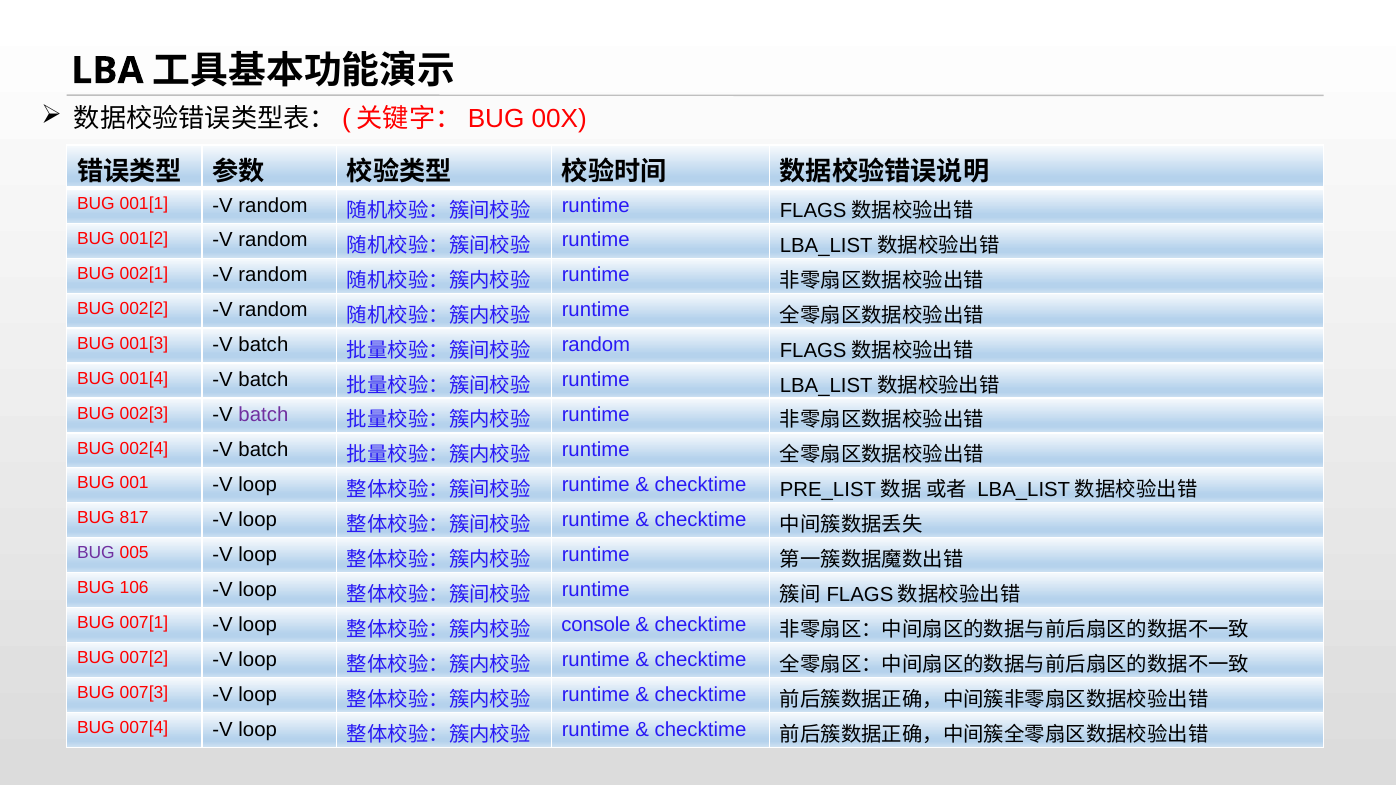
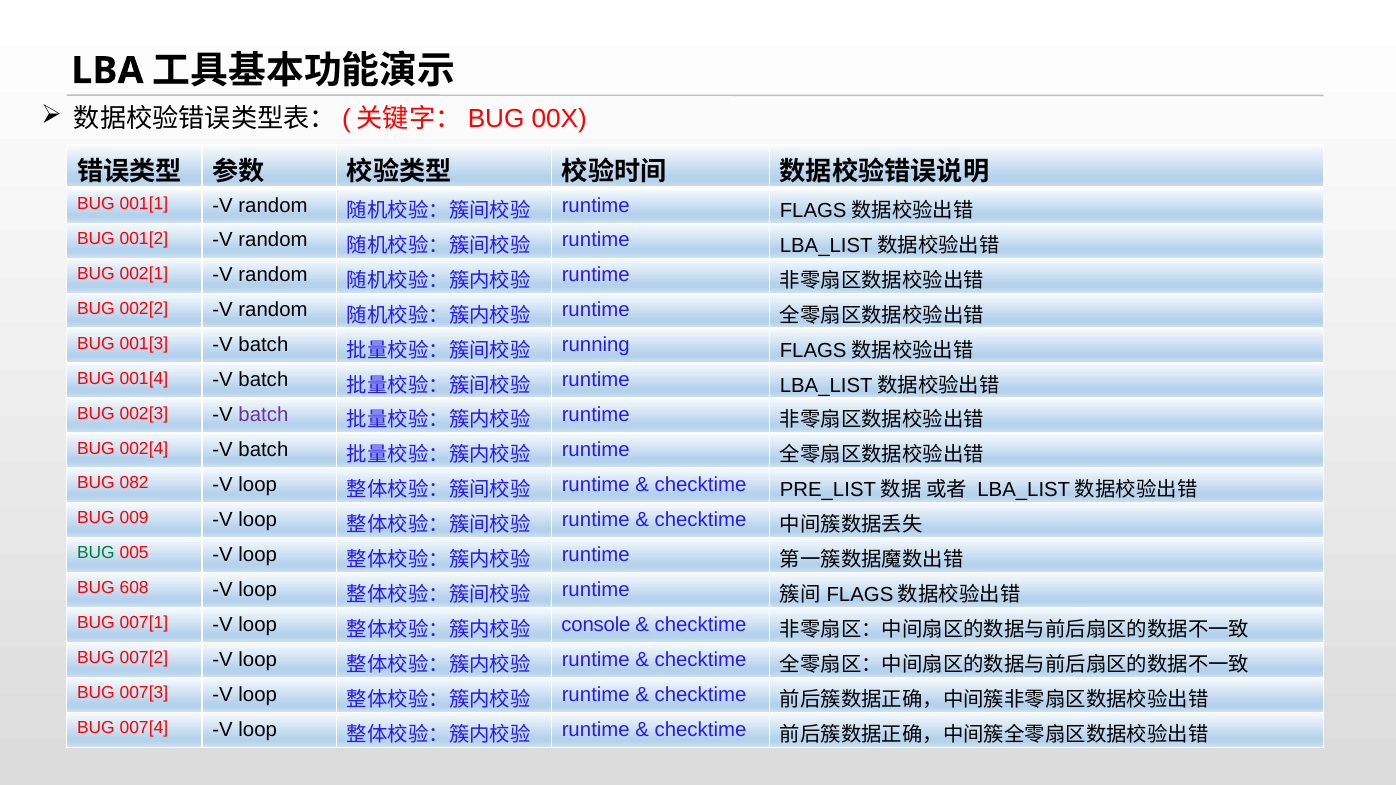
random at (596, 345): random -> running
001: 001 -> 082
817: 817 -> 009
BUG at (96, 553) colour: purple -> green
106: 106 -> 608
